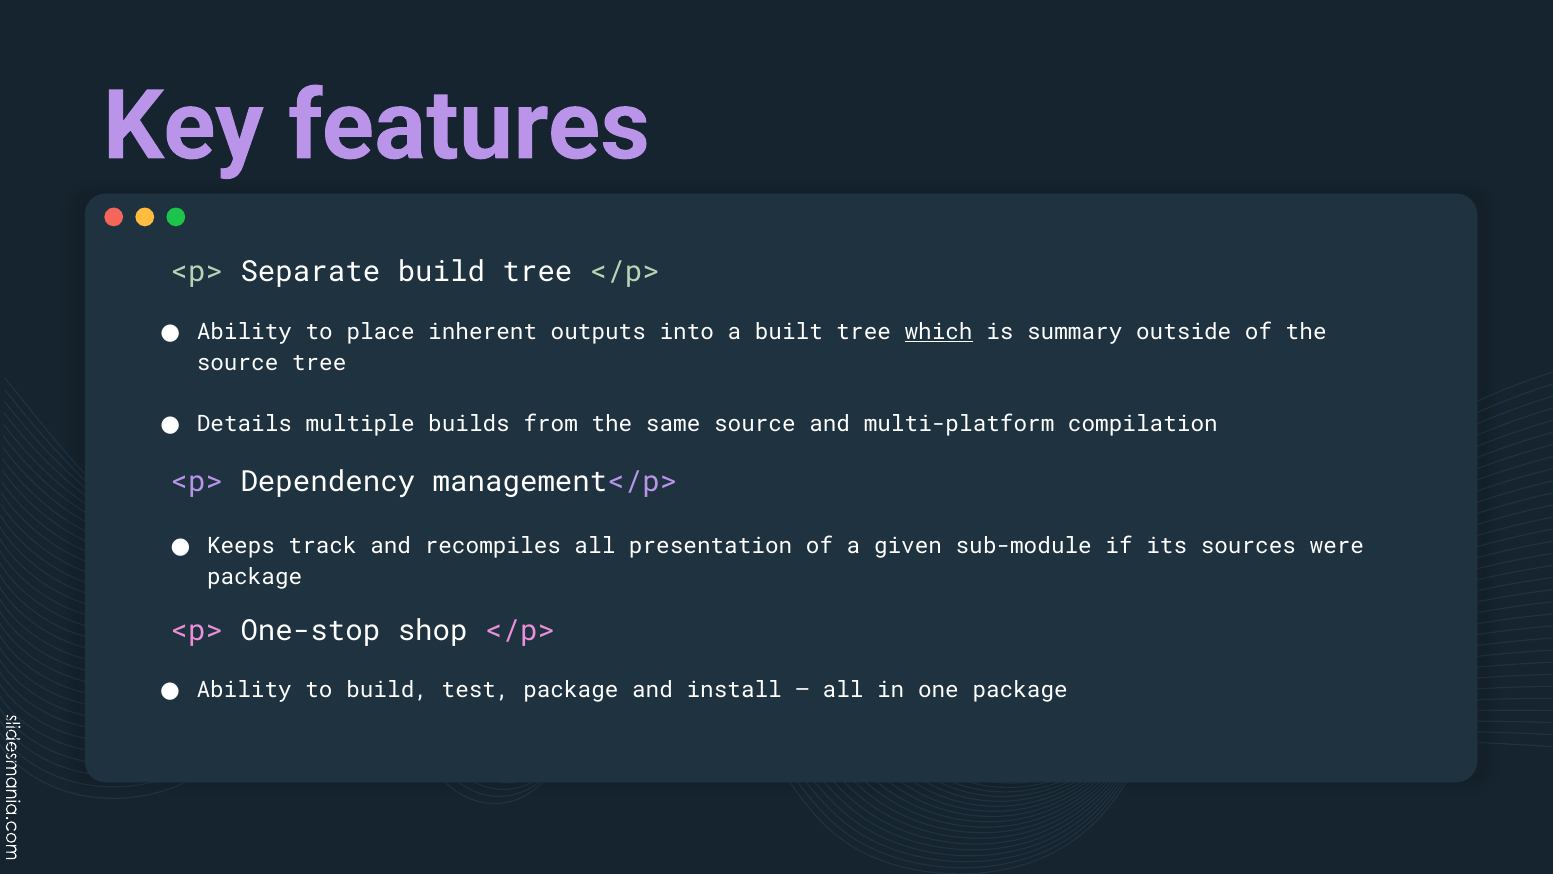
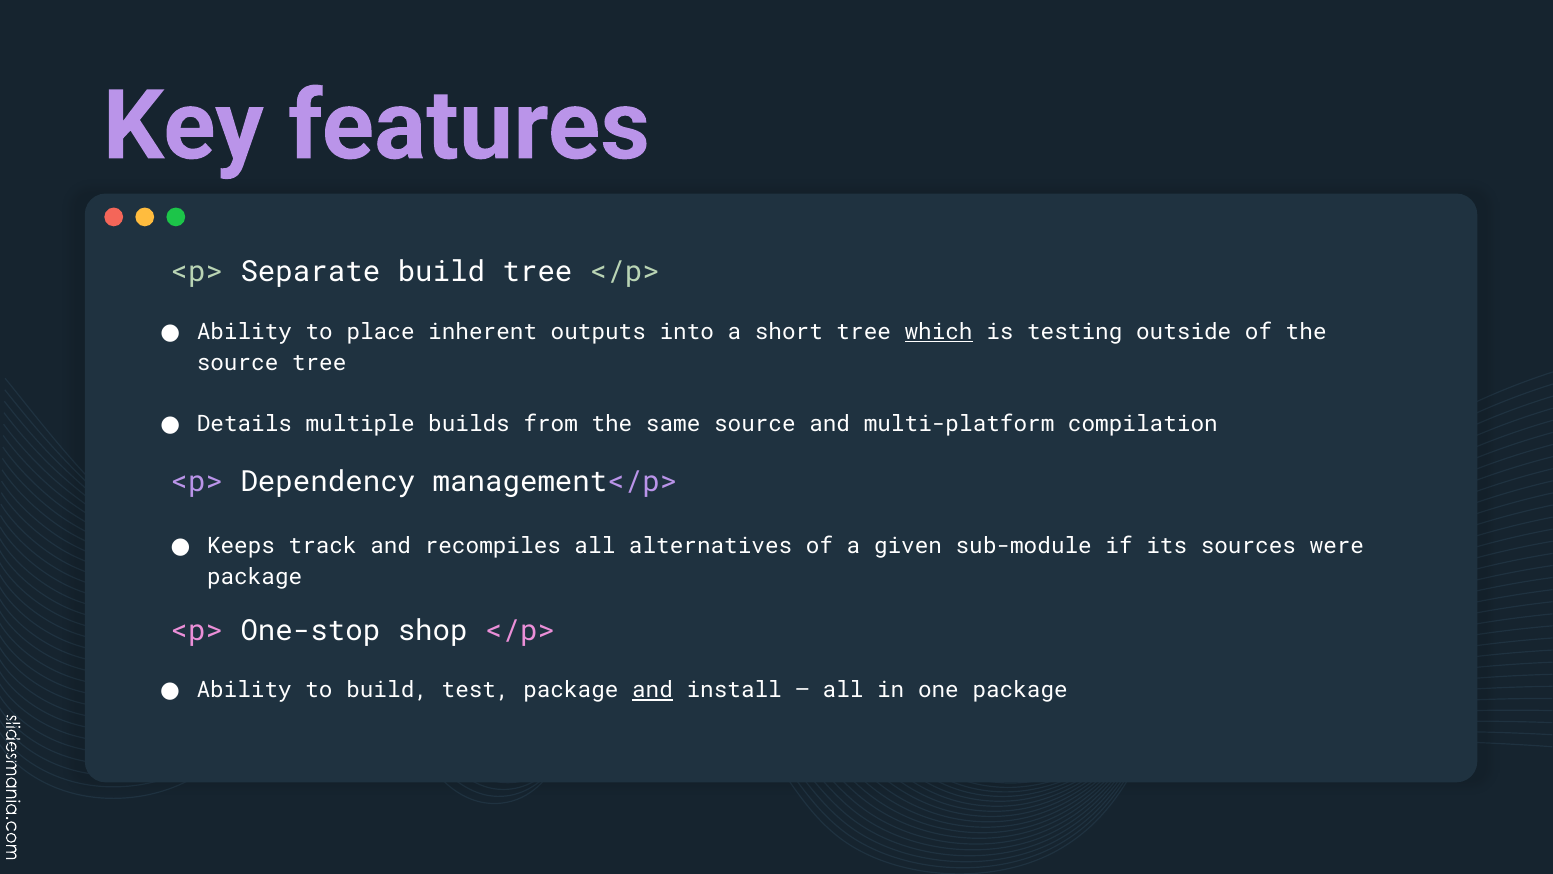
built: built -> short
summary: summary -> testing
presentation: presentation -> alternatives
and at (653, 690) underline: none -> present
